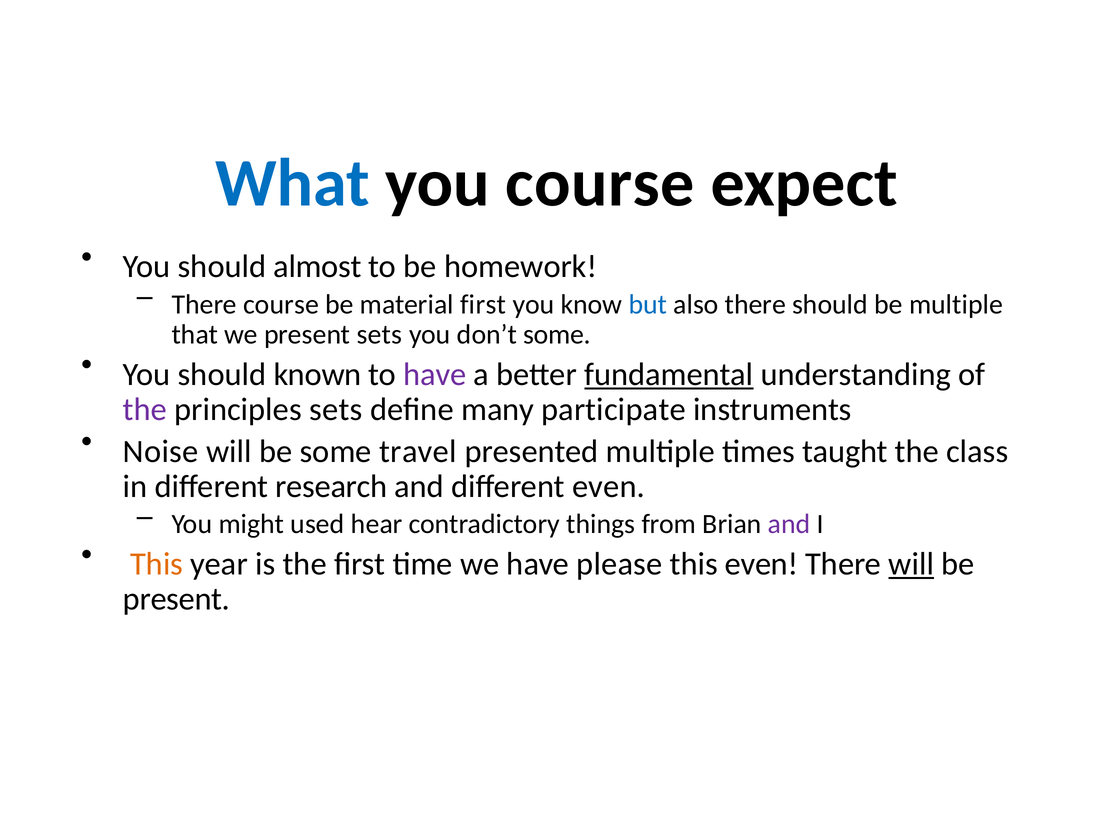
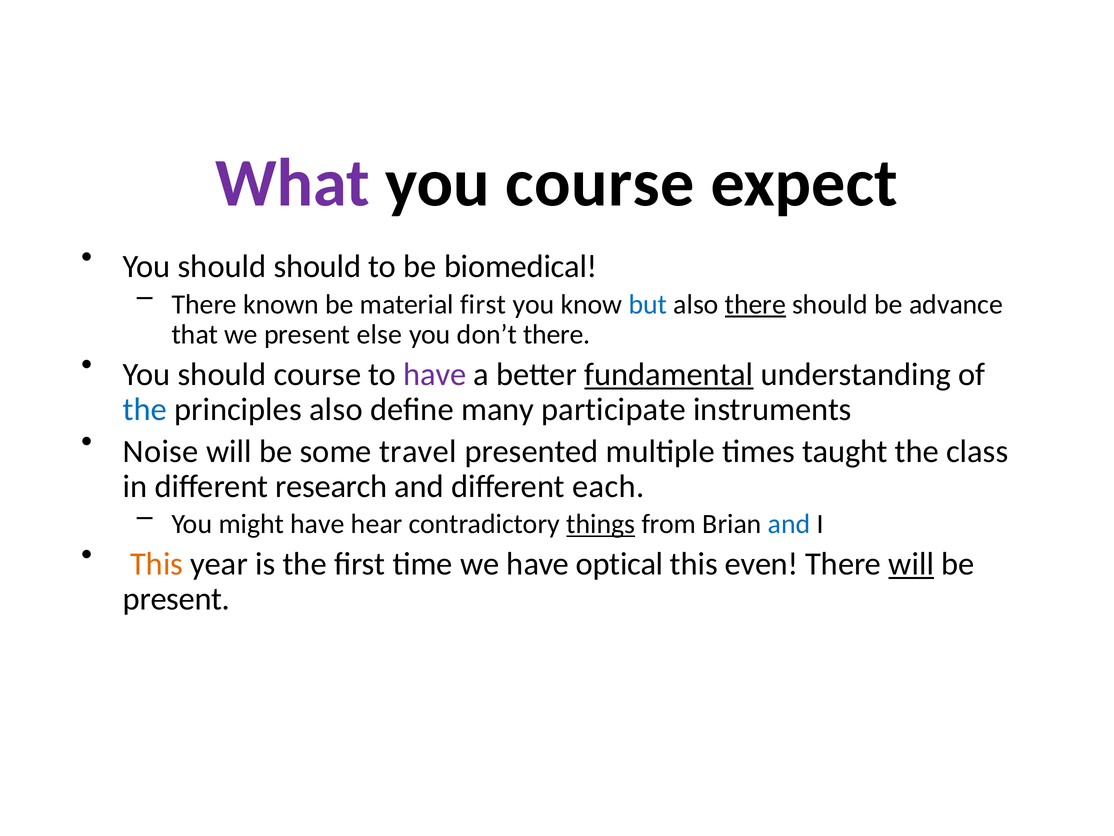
What colour: blue -> purple
should almost: almost -> should
homework: homework -> biomedical
There course: course -> known
there at (755, 304) underline: none -> present
be multiple: multiple -> advance
present sets: sets -> else
don’t some: some -> there
should known: known -> course
the at (145, 409) colour: purple -> blue
principles sets: sets -> also
different even: even -> each
might used: used -> have
things underline: none -> present
and at (789, 524) colour: purple -> blue
please: please -> optical
